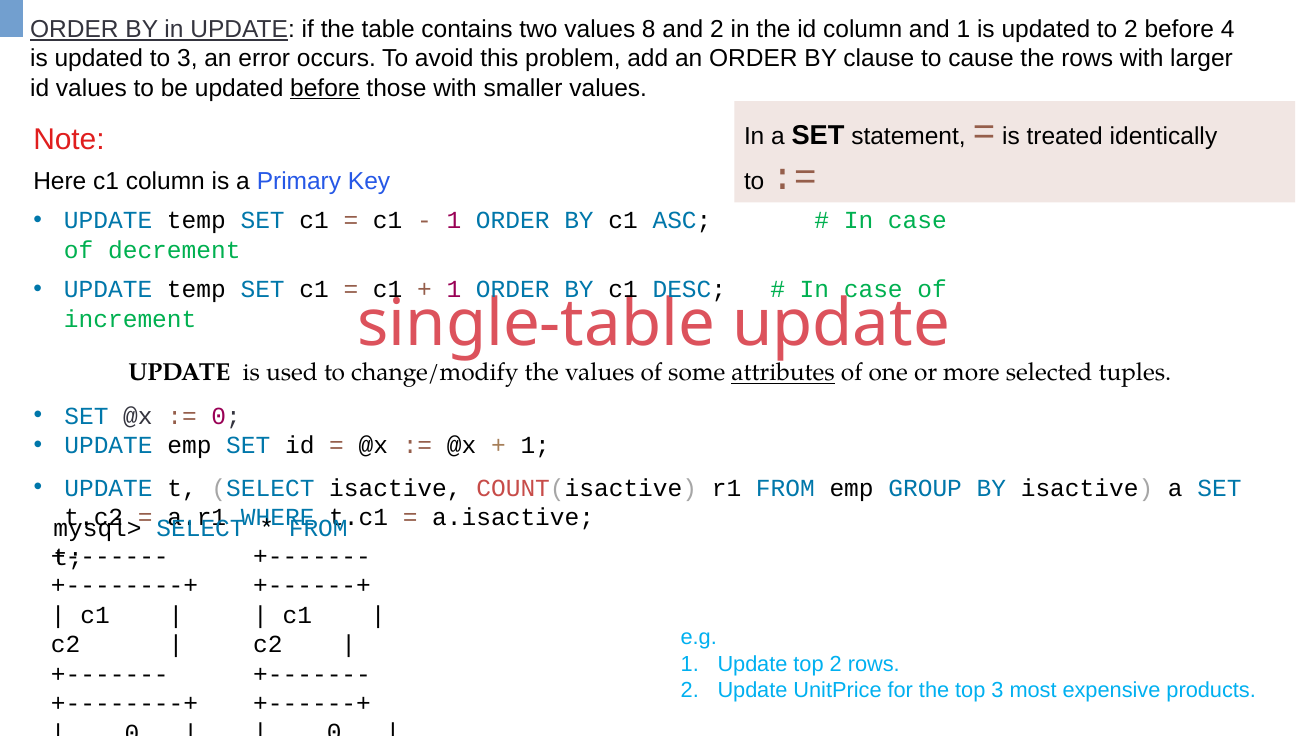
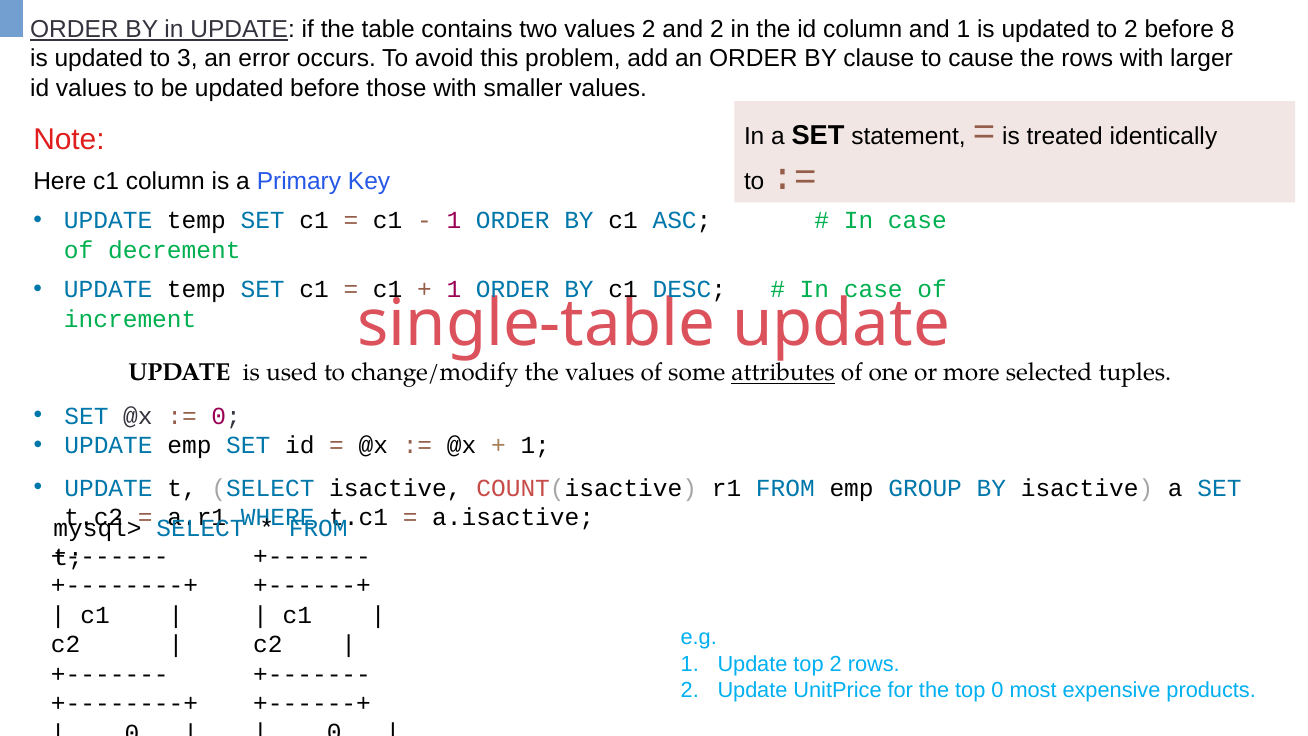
values 8: 8 -> 2
4: 4 -> 8
before at (325, 88) underline: present -> none
top 3: 3 -> 0
